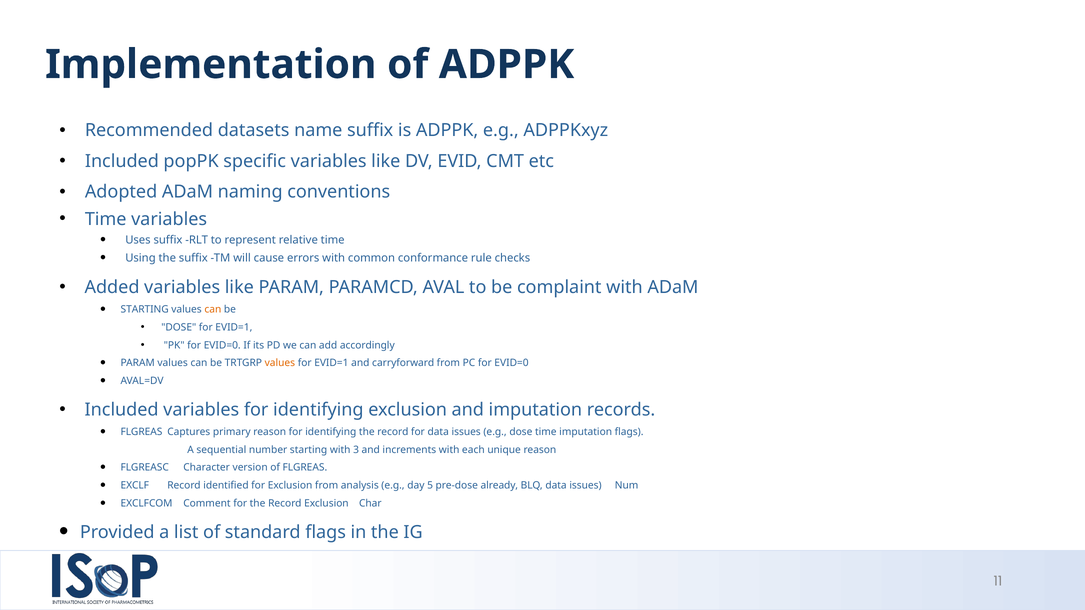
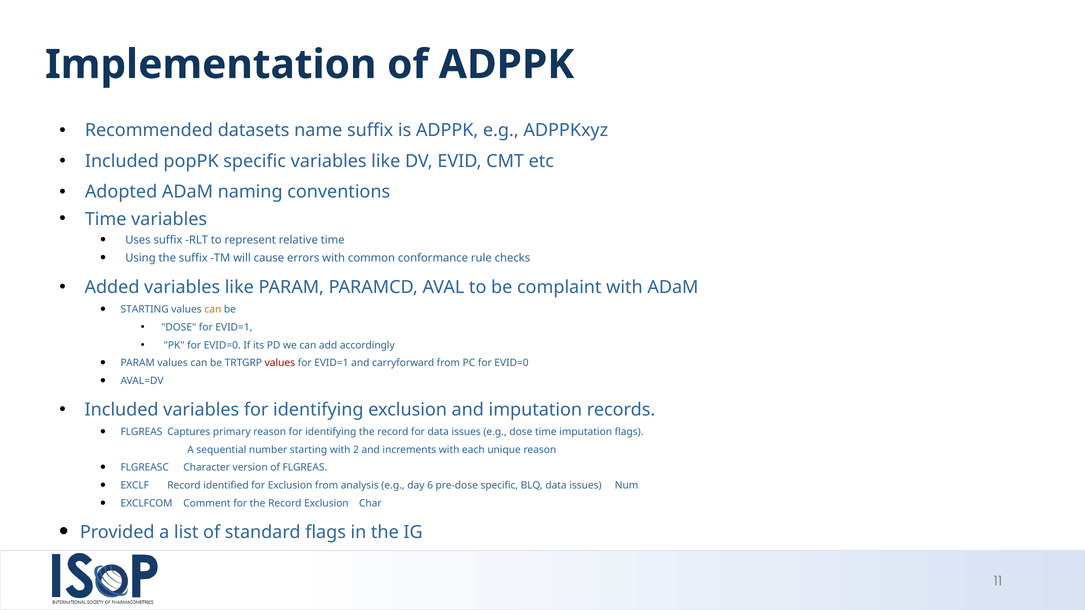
values at (280, 363) colour: orange -> red
3: 3 -> 2
5: 5 -> 6
pre-dose already: already -> specific
